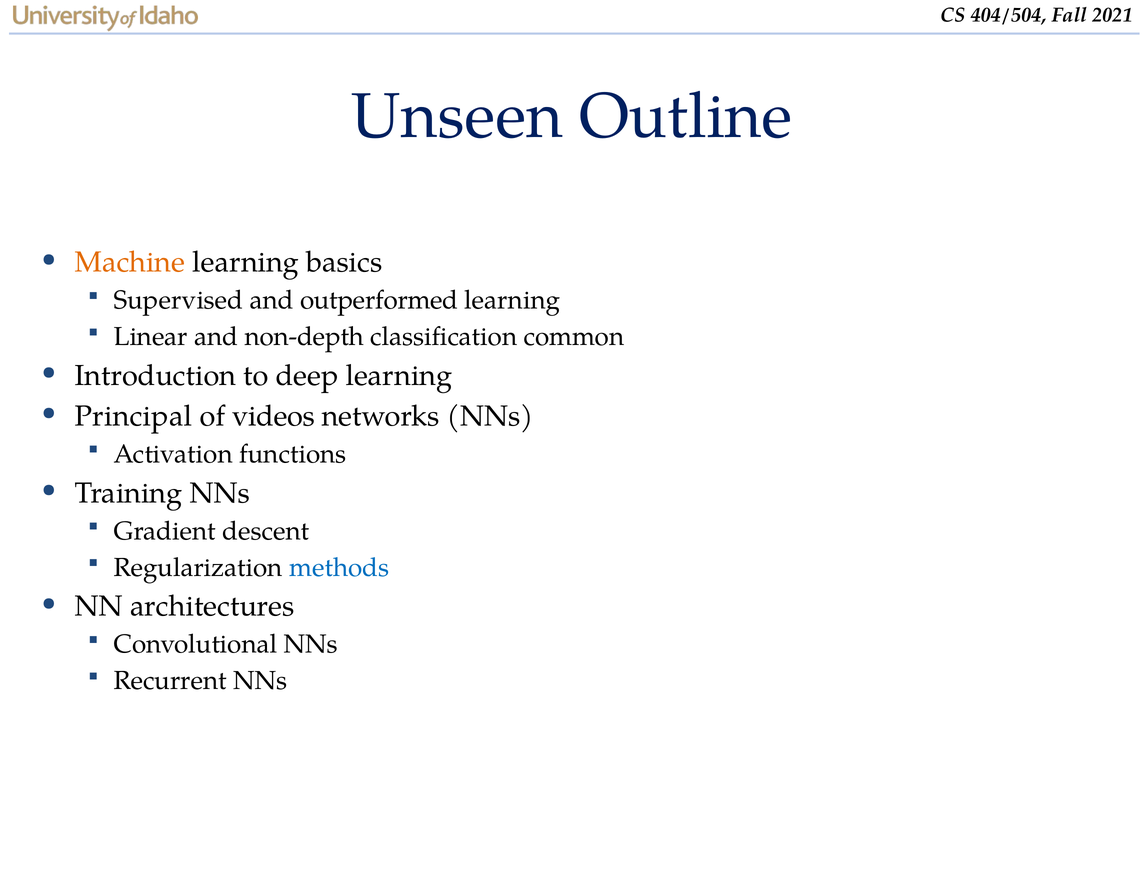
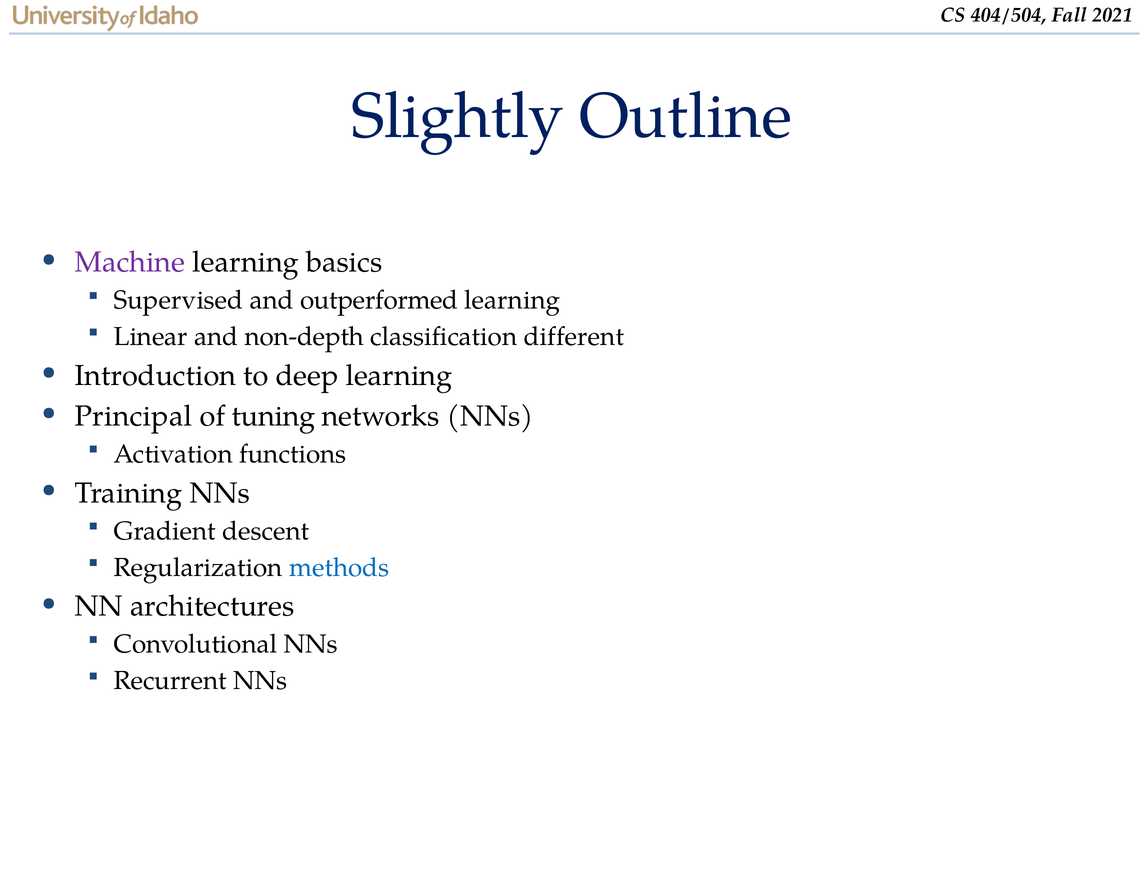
Unseen: Unseen -> Slightly
Machine colour: orange -> purple
common: common -> different
videos: videos -> tuning
